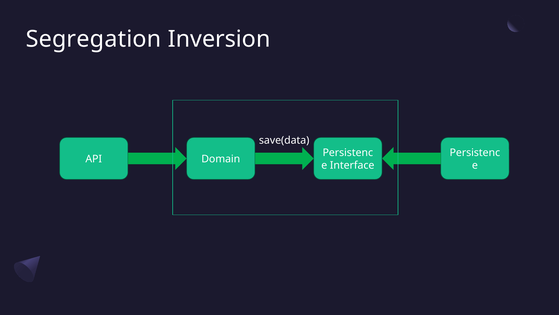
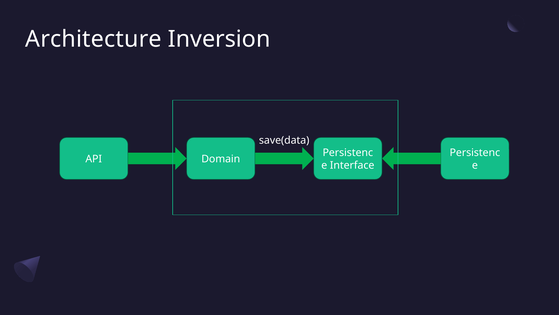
Segregation: Segregation -> Architecture
